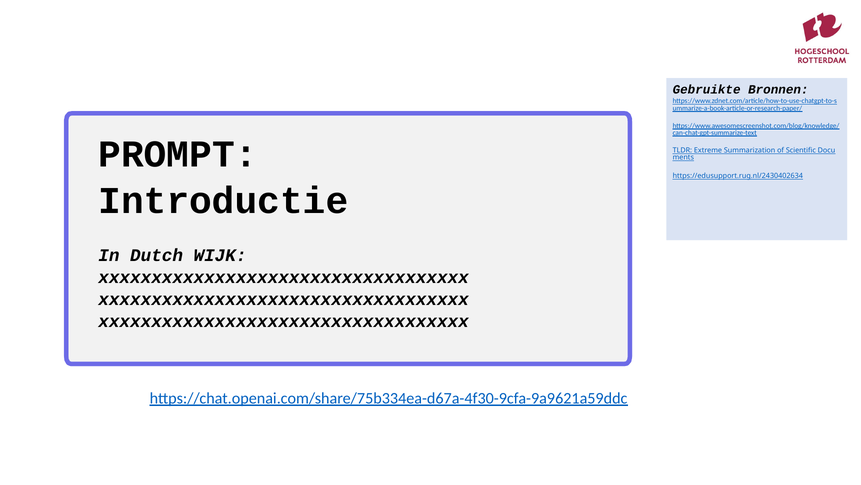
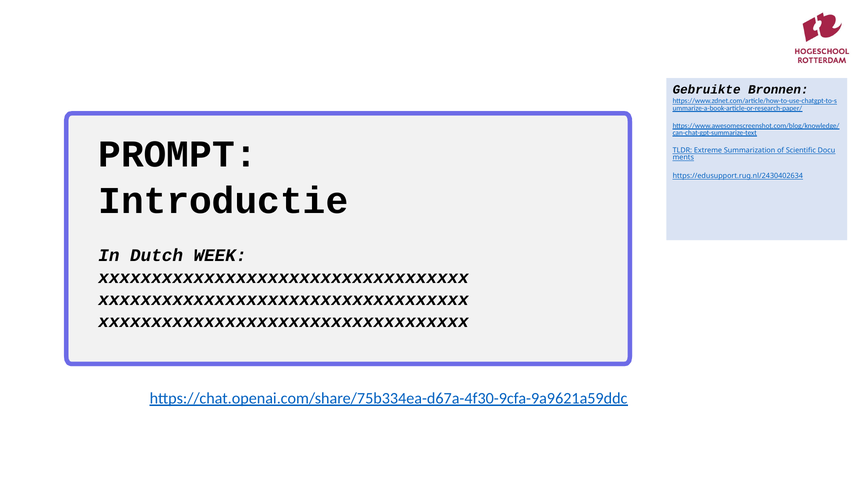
WIJK: WIJK -> WEEK
